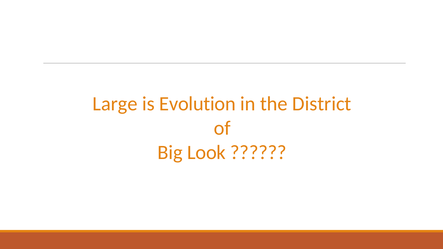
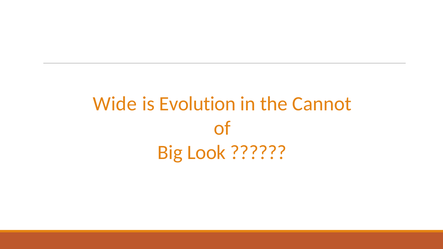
Large: Large -> Wide
District: District -> Cannot
